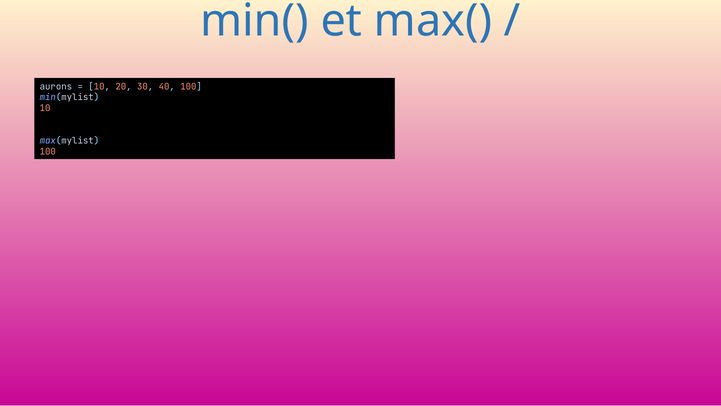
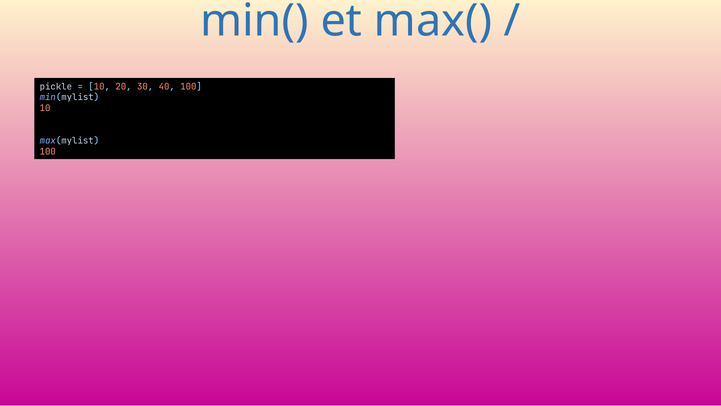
aurons: aurons -> pickle
